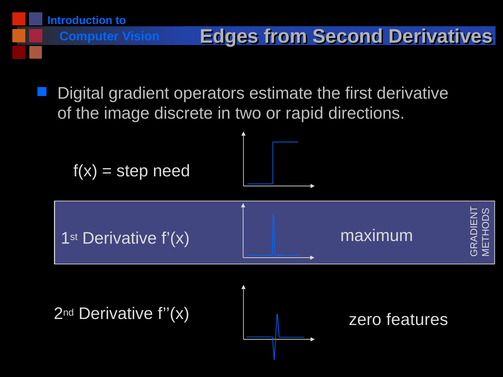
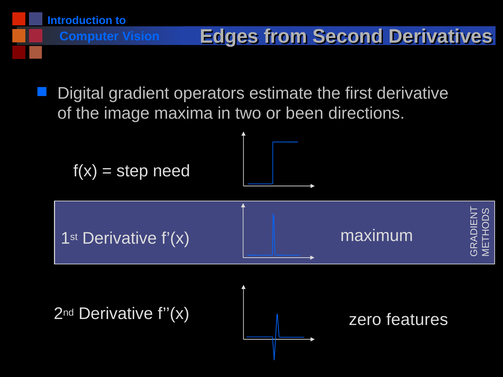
discrete: discrete -> maxima
rapid: rapid -> been
